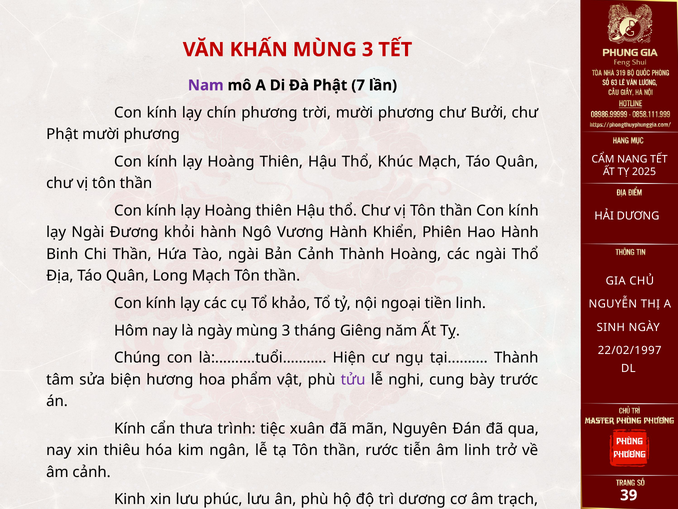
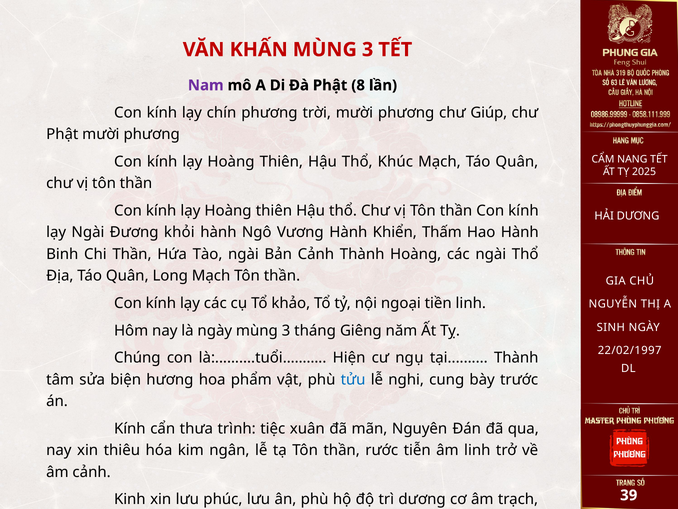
7: 7 -> 8
Bưởi: Bưởi -> Giúp
Phiên: Phiên -> Thấm
tửu colour: purple -> blue
